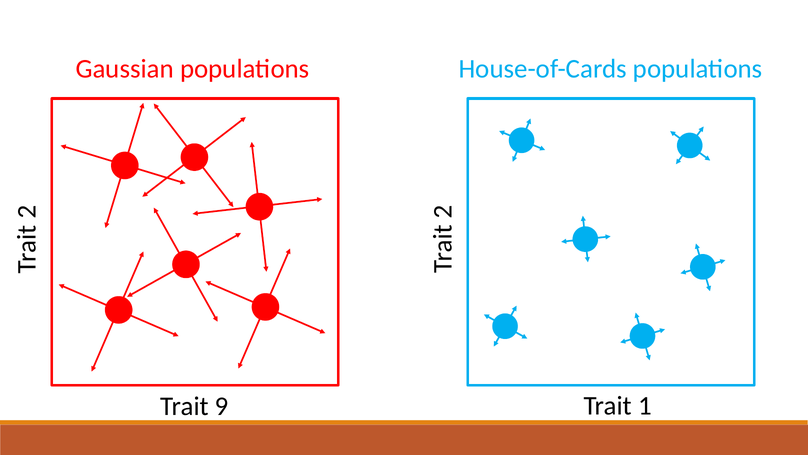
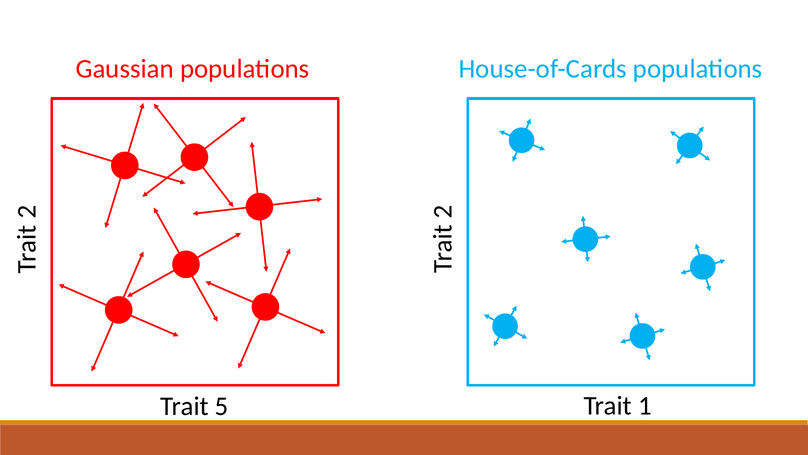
9: 9 -> 5
